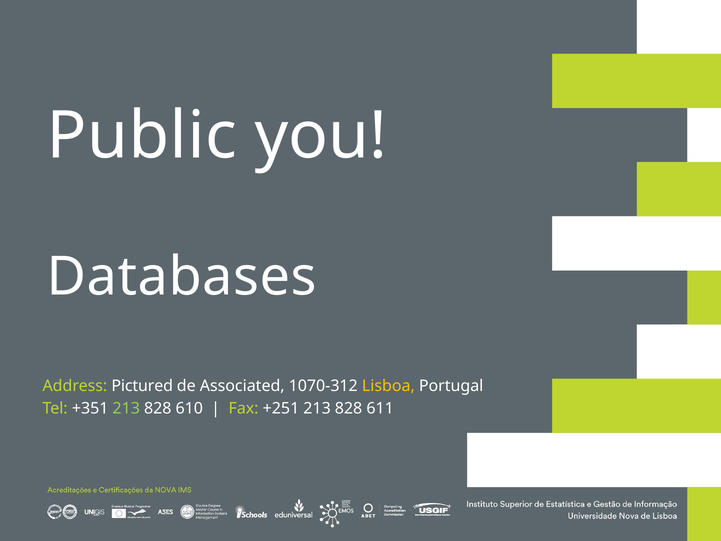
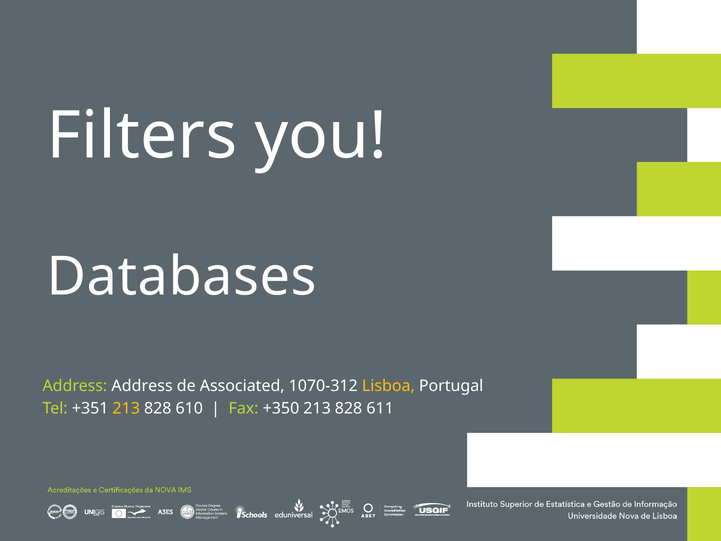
Public: Public -> Filters
Address Pictured: Pictured -> Address
213 at (126, 408) colour: light green -> yellow
+251: +251 -> +350
